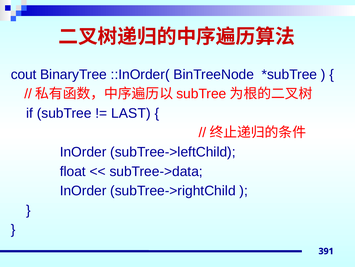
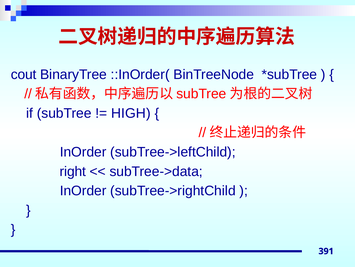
LAST: LAST -> HIGH
float: float -> right
